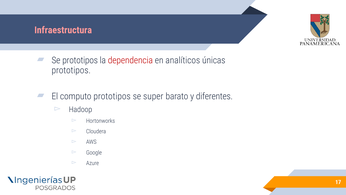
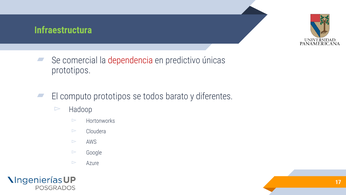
Infraestructura colour: pink -> light green
Se prototipos: prototipos -> comercial
analíticos: analíticos -> predictivo
super: super -> todos
